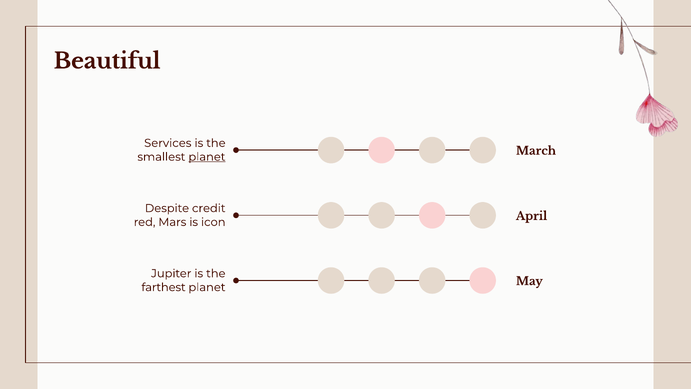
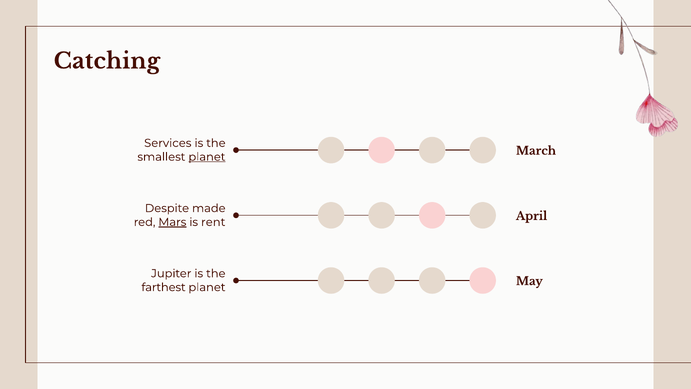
Beautiful: Beautiful -> Catching
credit: credit -> made
Mars underline: none -> present
icon: icon -> rent
